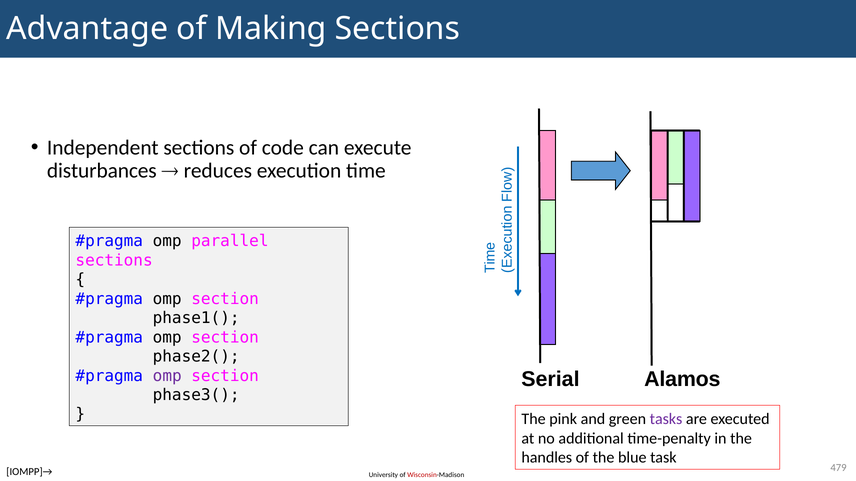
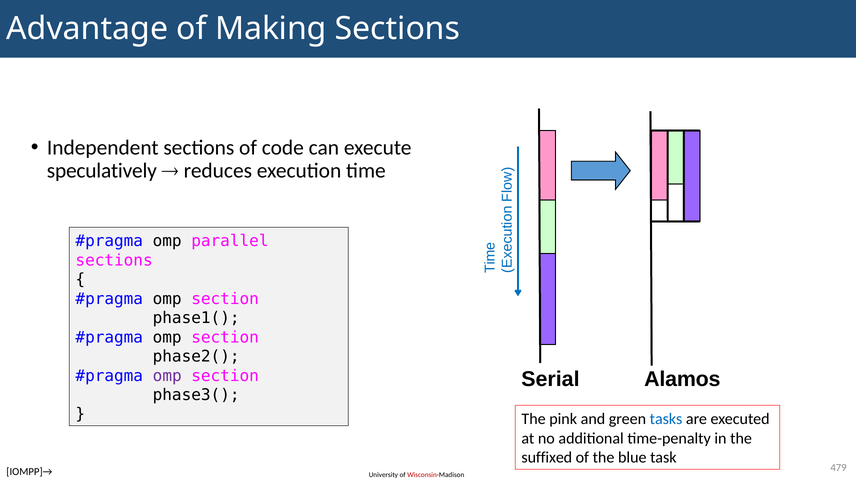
disturbances: disturbances -> speculatively
tasks colour: purple -> blue
handles: handles -> suffixed
